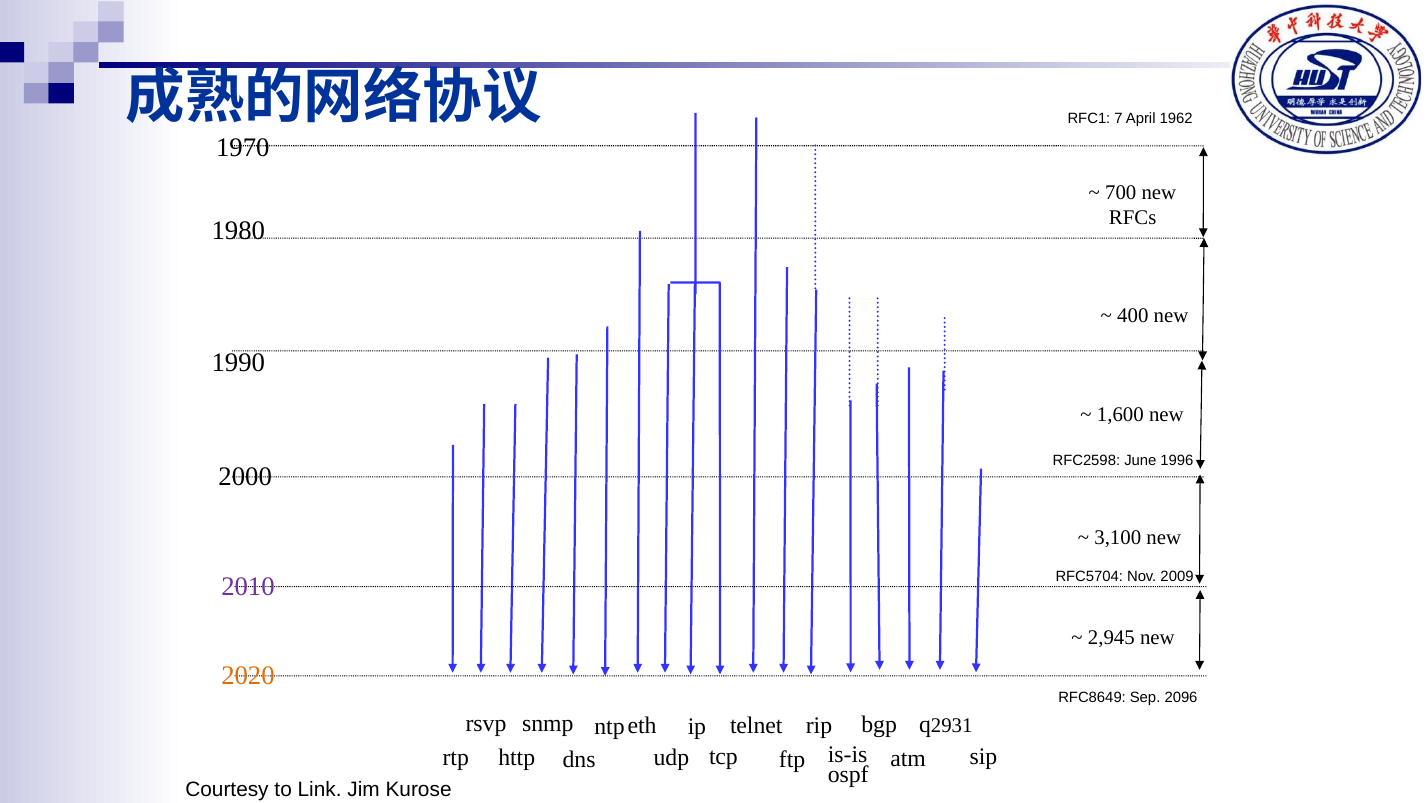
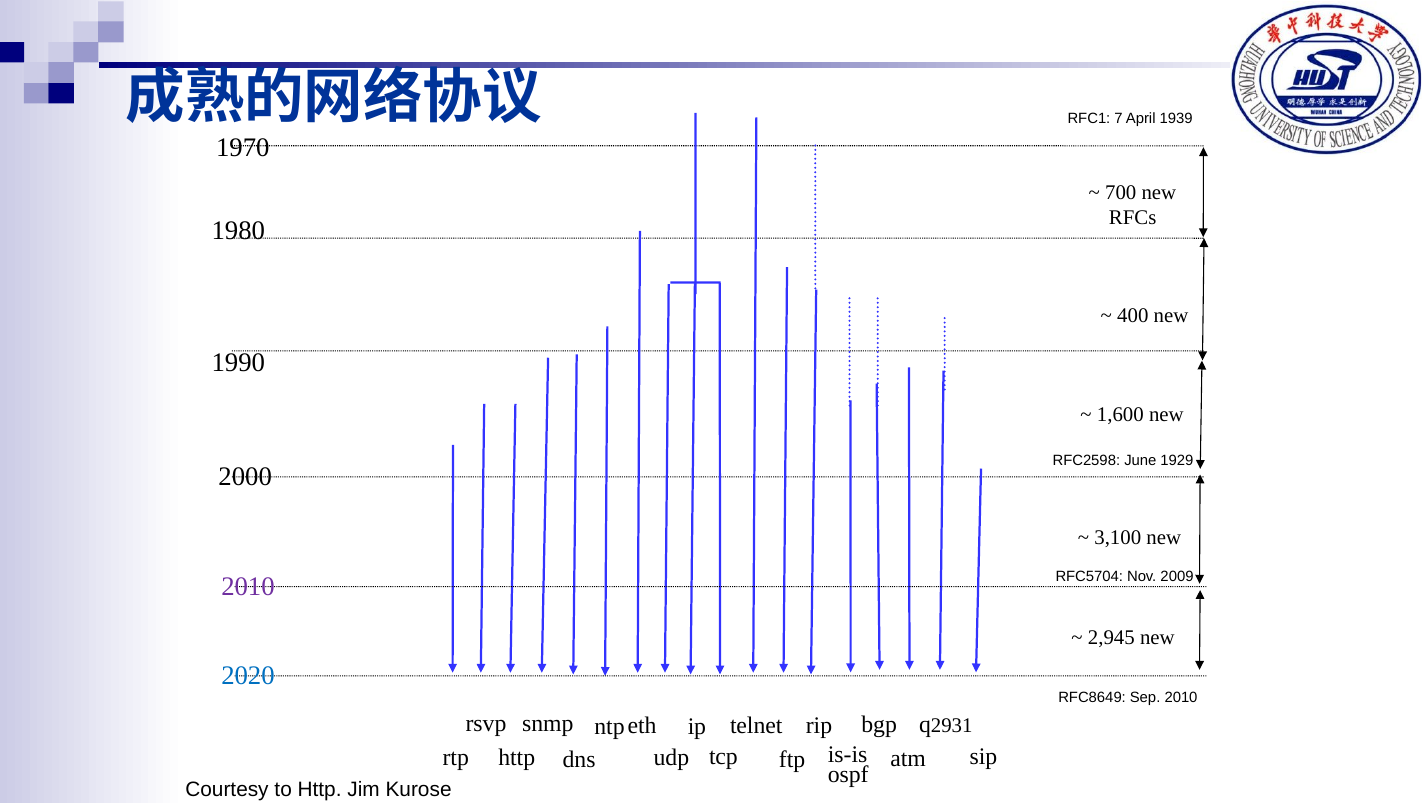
1962: 1962 -> 1939
1996: 1996 -> 1929
2020 colour: orange -> blue
Sep 2096: 2096 -> 2010
to Link: Link -> Http
